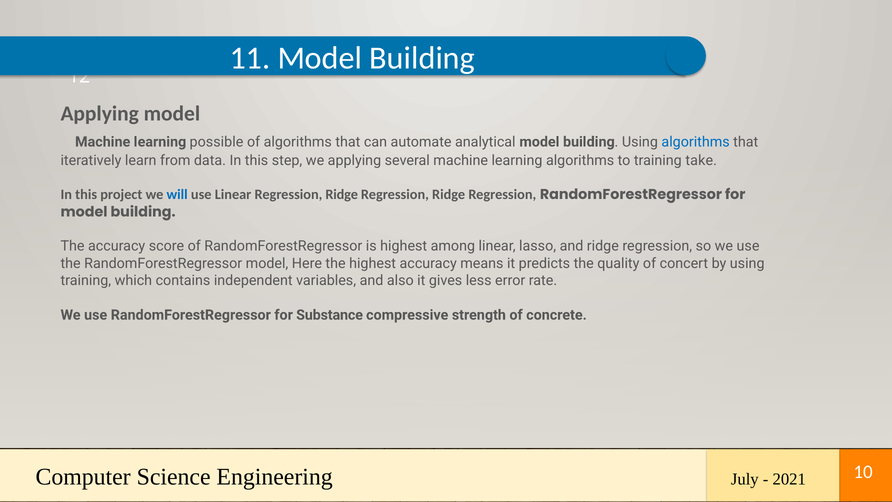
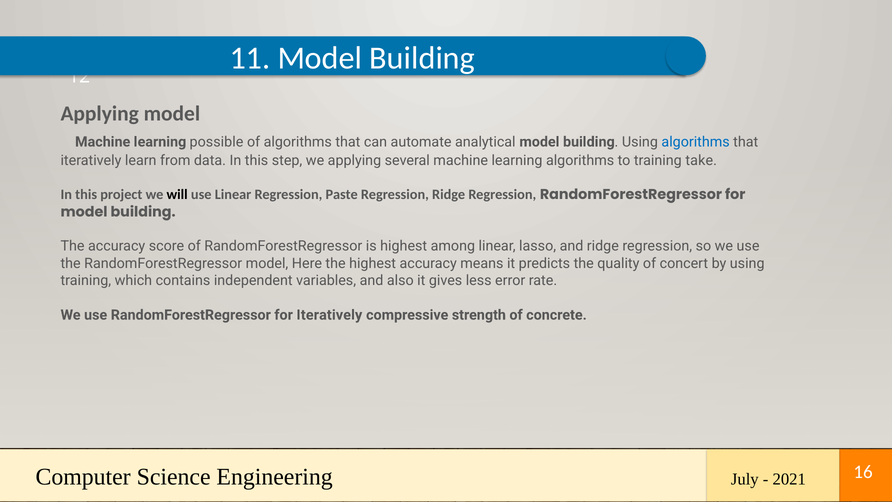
will colour: blue -> black
Linear Regression Ridge: Ridge -> Paste
for Substance: Substance -> Iteratively
10: 10 -> 16
